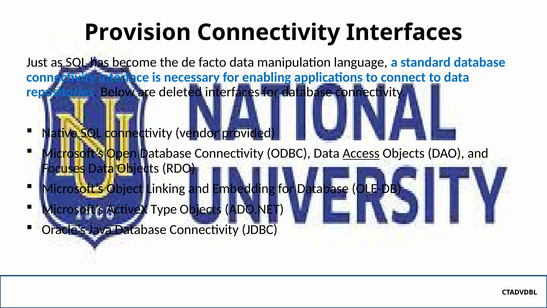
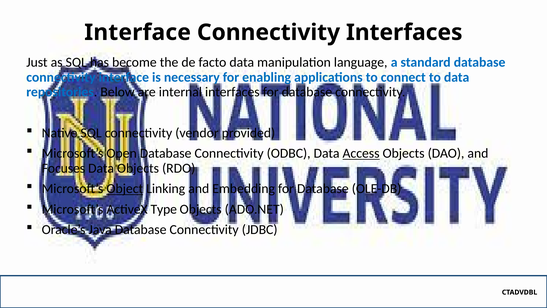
Provision at (138, 32): Provision -> Interface
deleted: deleted -> internal
Object underline: none -> present
